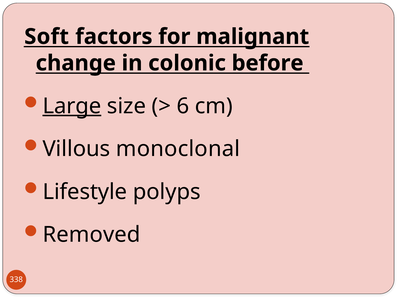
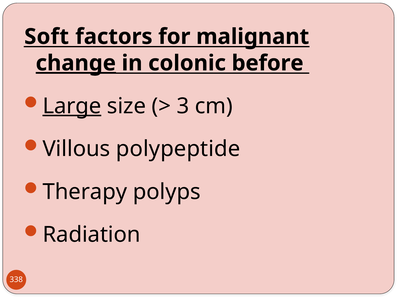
change underline: none -> present
6: 6 -> 3
monoclonal: monoclonal -> polypeptide
Lifestyle: Lifestyle -> Therapy
Removed: Removed -> Radiation
